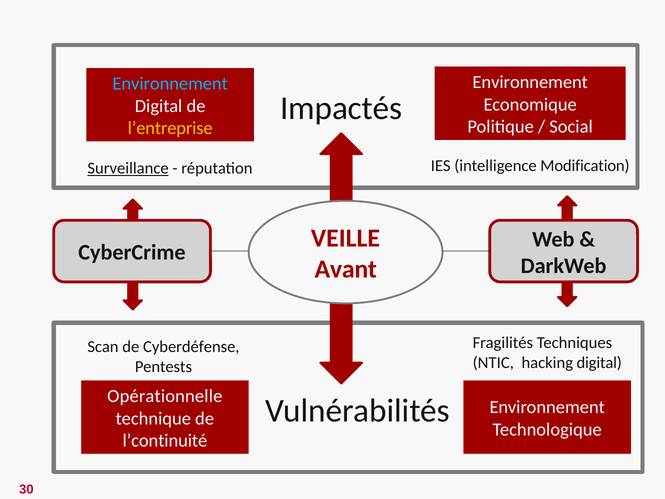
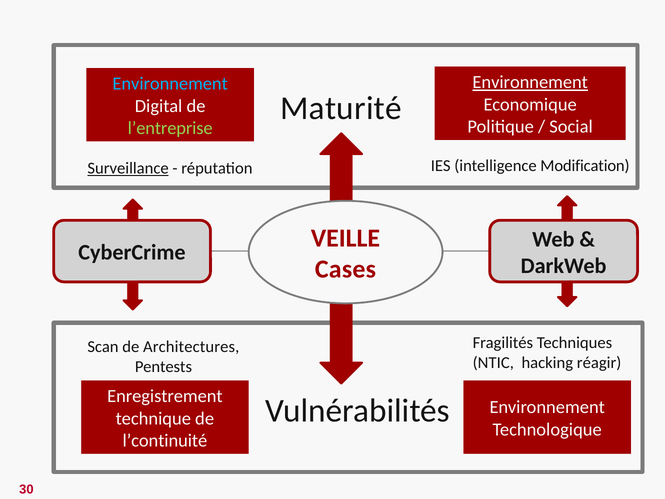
Environnement at (530, 82) underline: none -> present
Impactés: Impactés -> Maturité
l’entreprise colour: yellow -> light green
Avant: Avant -> Cases
Cyberdéfense: Cyberdéfense -> Architectures
hacking digital: digital -> réagir
Opérationnelle: Opérationnelle -> Enregistrement
